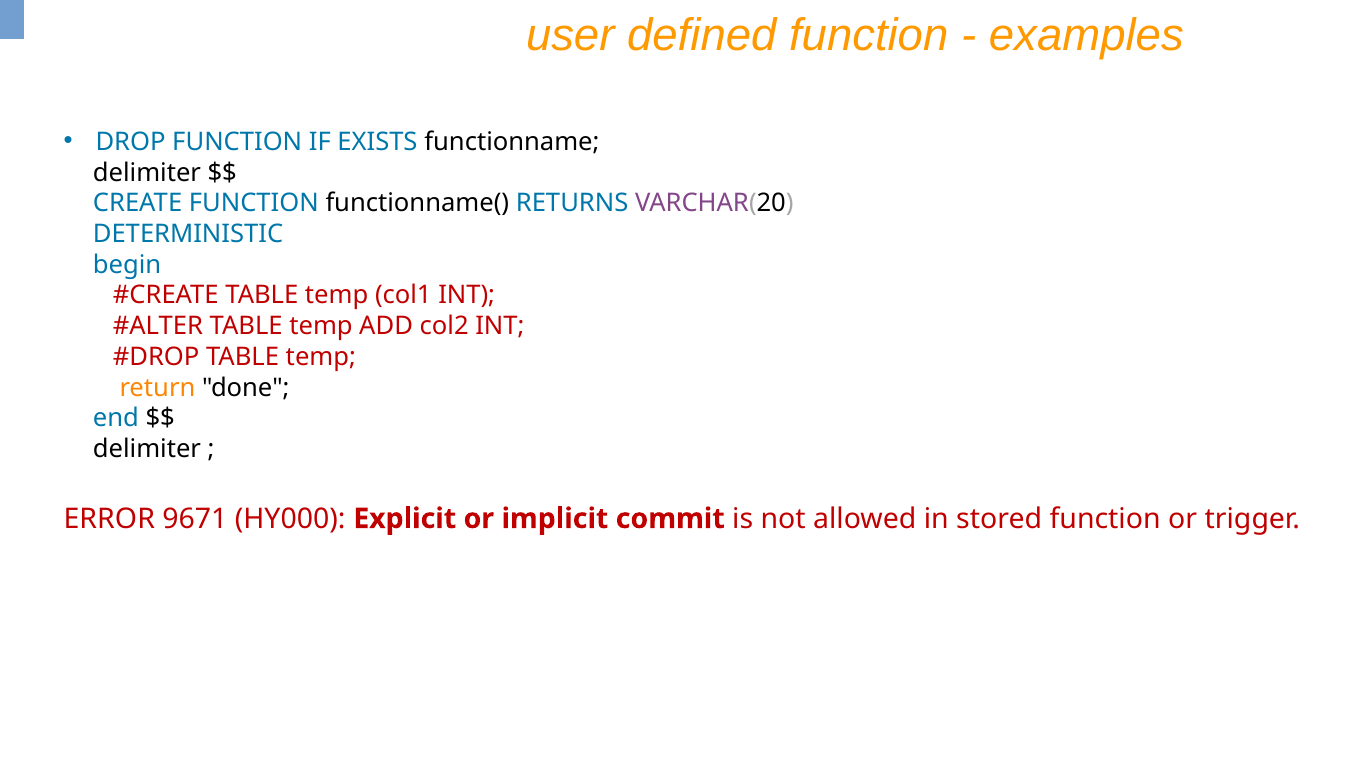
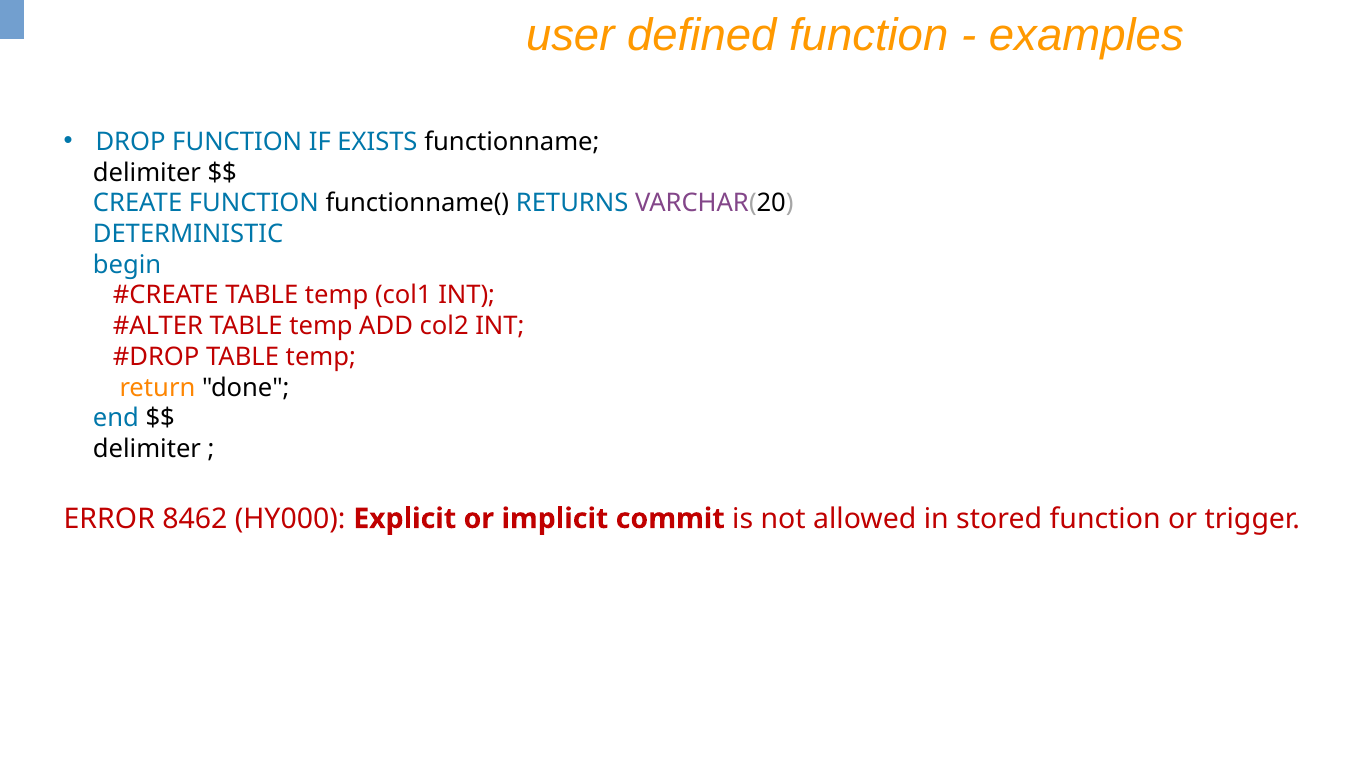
9671: 9671 -> 8462
